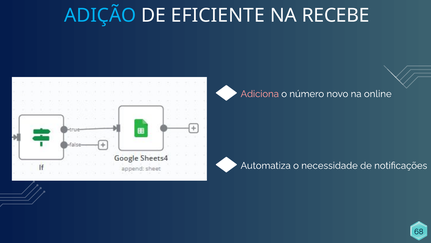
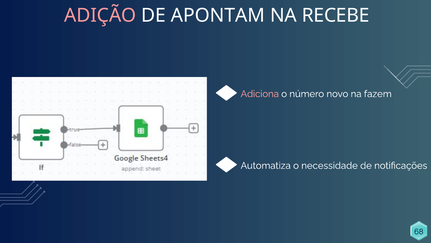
ADIÇÃO colour: light blue -> pink
EFICIENTE: EFICIENTE -> APONTAM
online: online -> fazem
